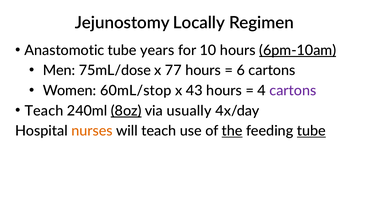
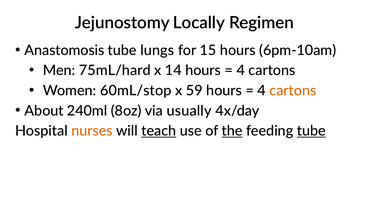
Anastomotic: Anastomotic -> Anastomosis
years: years -> lungs
10: 10 -> 15
6pm-10am underline: present -> none
75mL/dose: 75mL/dose -> 75mL/hard
77: 77 -> 14
6 at (241, 71): 6 -> 4
43: 43 -> 59
cartons at (293, 91) colour: purple -> orange
Teach at (44, 111): Teach -> About
8oz underline: present -> none
teach at (159, 131) underline: none -> present
